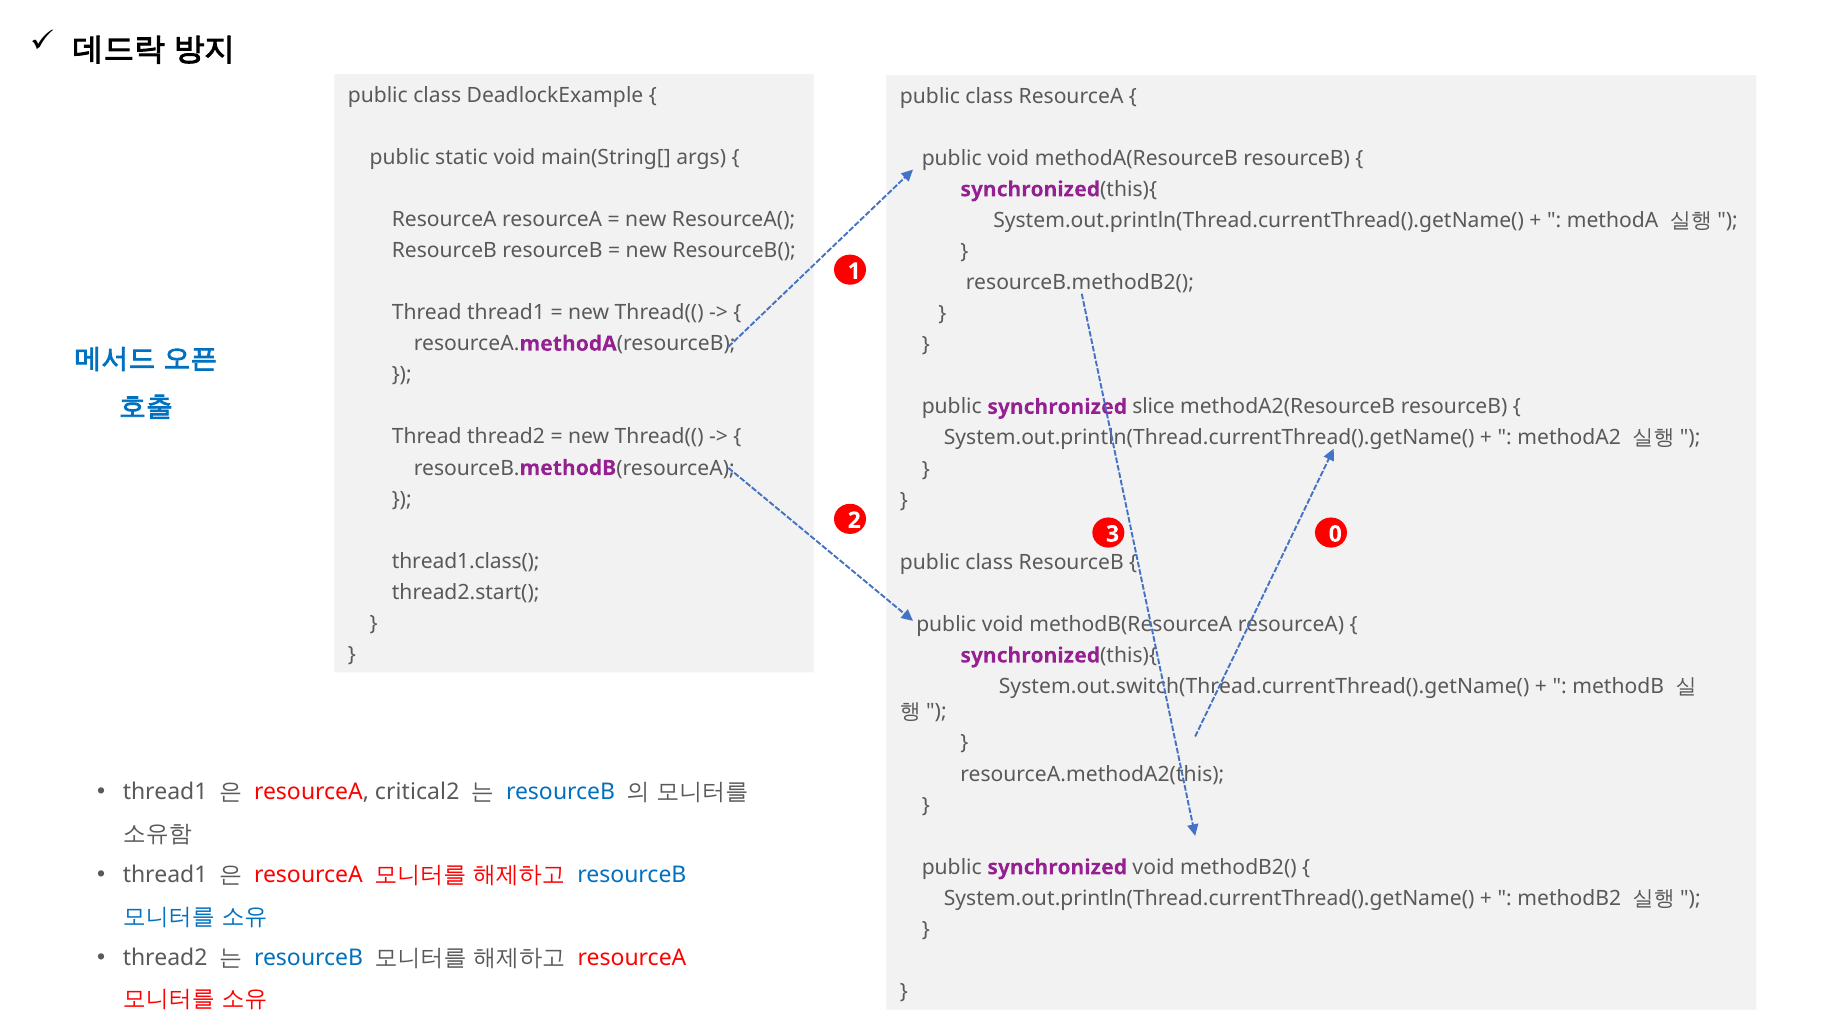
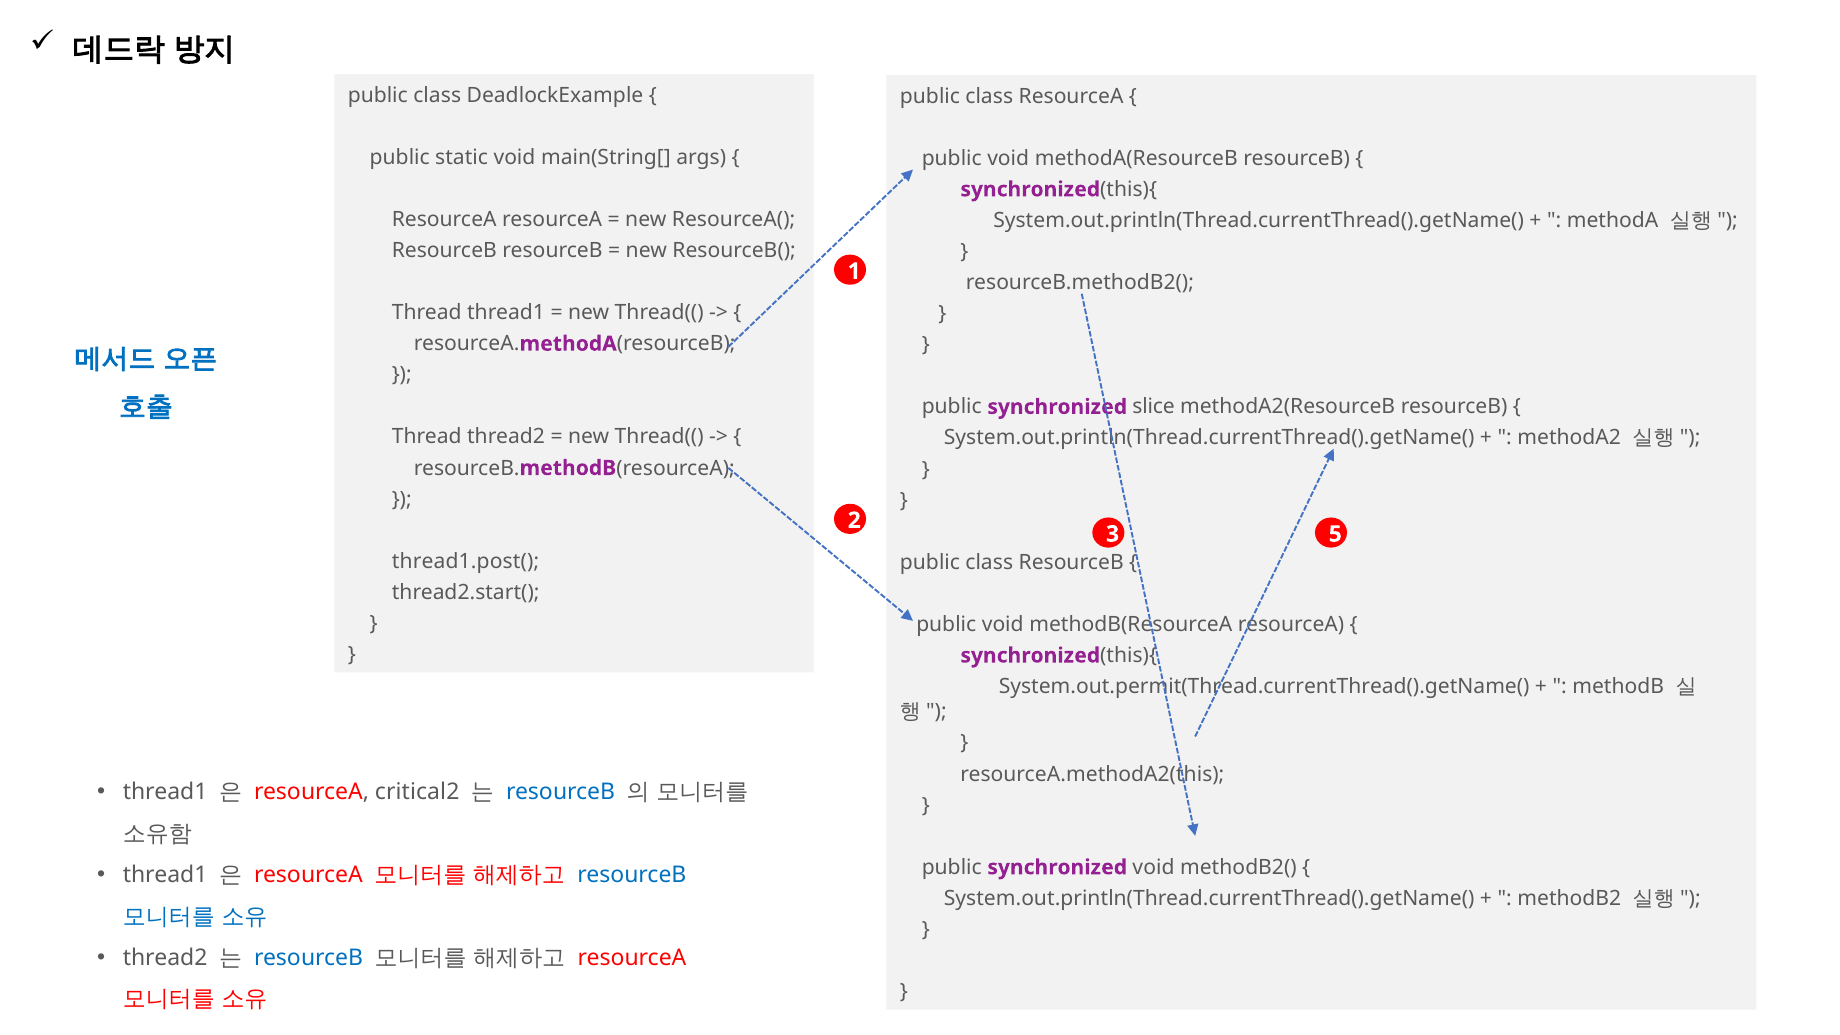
0: 0 -> 5
thread1.class(: thread1.class( -> thread1.post(
System.out.switch(Thread.currentThread().getName(: System.out.switch(Thread.currentThread().getName( -> System.out.permit(Thread.currentThread().getName(
